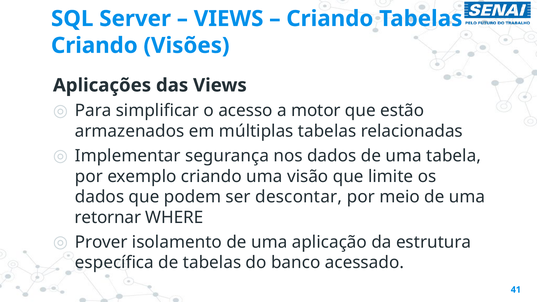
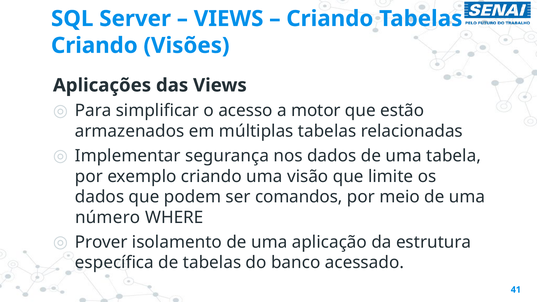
descontar: descontar -> comandos
retornar: retornar -> número
